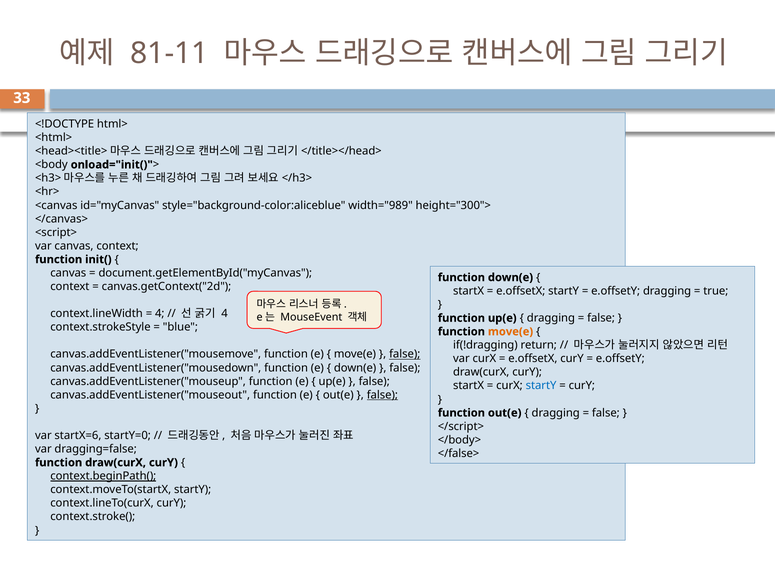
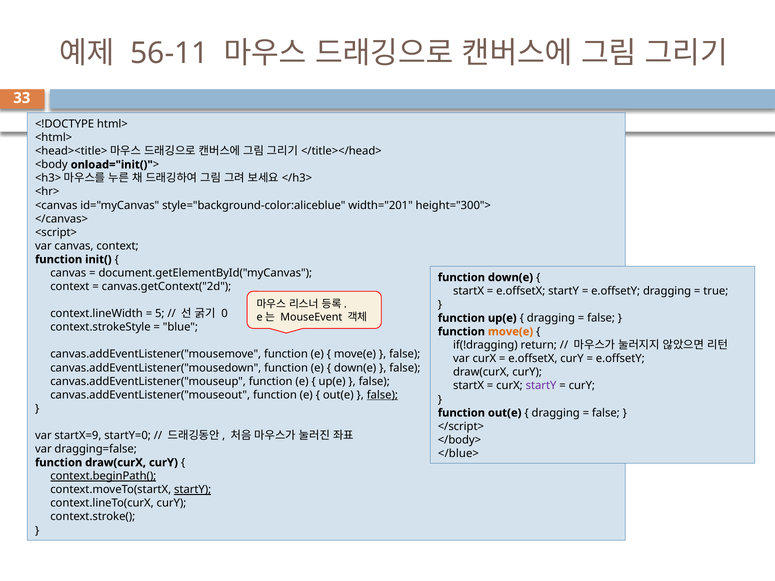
81-11: 81-11 -> 56-11
width="989: width="989 -> width="201
4 at (160, 314): 4 -> 5
4 at (225, 314): 4 -> 0
false at (405, 354) underline: present -> none
startY at (541, 386) colour: blue -> purple
startX=6: startX=6 -> startX=9
</false>: </false> -> </blue>
startY at (193, 490) underline: none -> present
